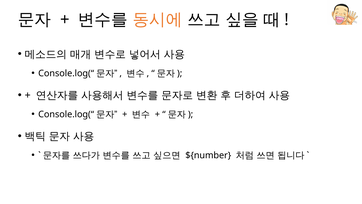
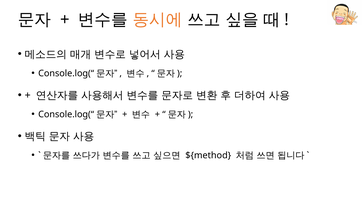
${number: ${number -> ${method
